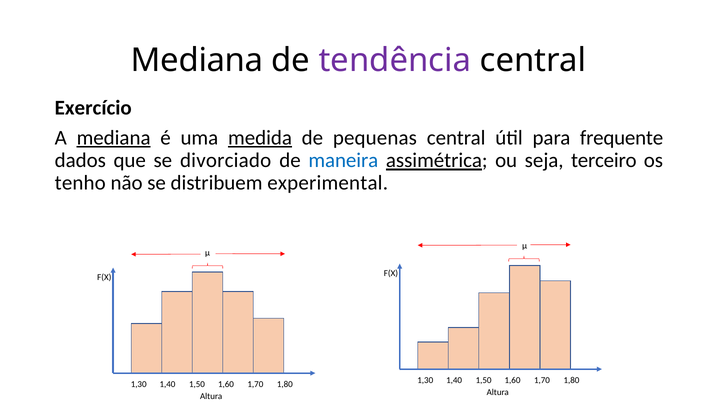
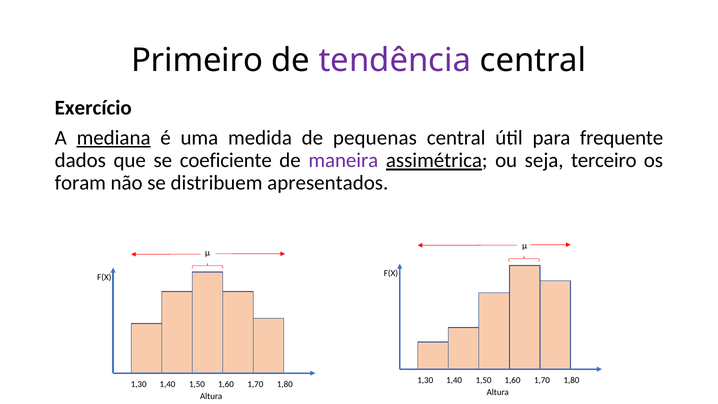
Mediana at (197, 60): Mediana -> Primeiro
medida underline: present -> none
divorciado: divorciado -> coeficiente
maneira colour: blue -> purple
tenho: tenho -> foram
experimental: experimental -> apresentados
